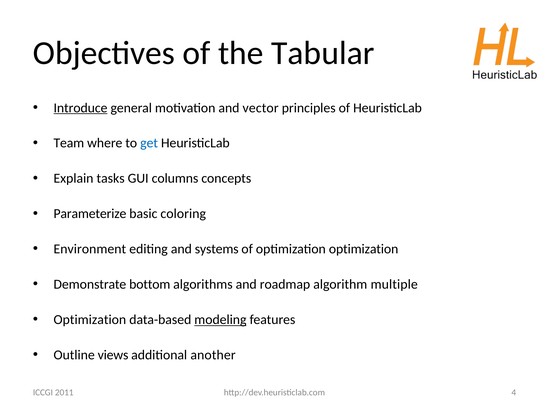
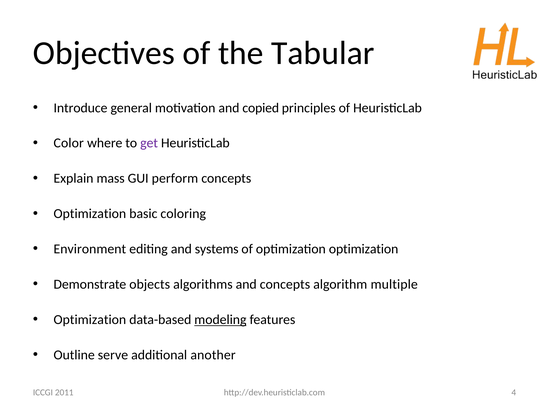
Introduce underline: present -> none
vector: vector -> copied
Team: Team -> Color
get colour: blue -> purple
tasks: tasks -> mass
columns: columns -> perform
Parameterize at (90, 214): Parameterize -> Optimization
bottom: bottom -> objects
and roadmap: roadmap -> concepts
views: views -> serve
